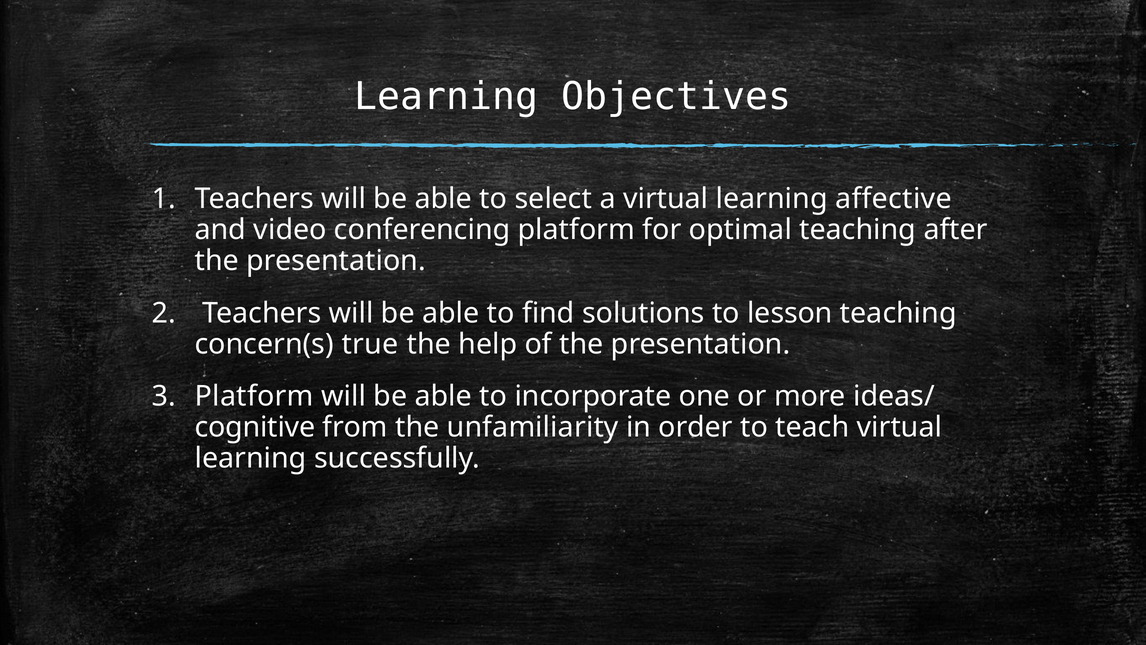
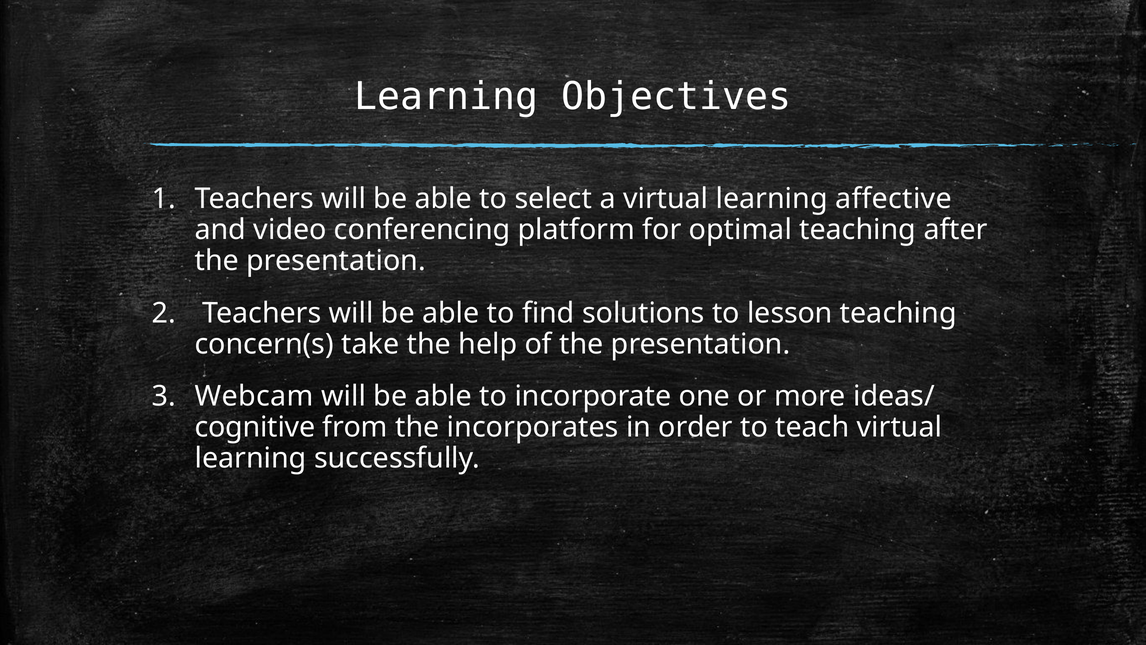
true: true -> take
Platform at (254, 396): Platform -> Webcam
unfamiliarity: unfamiliarity -> incorporates
